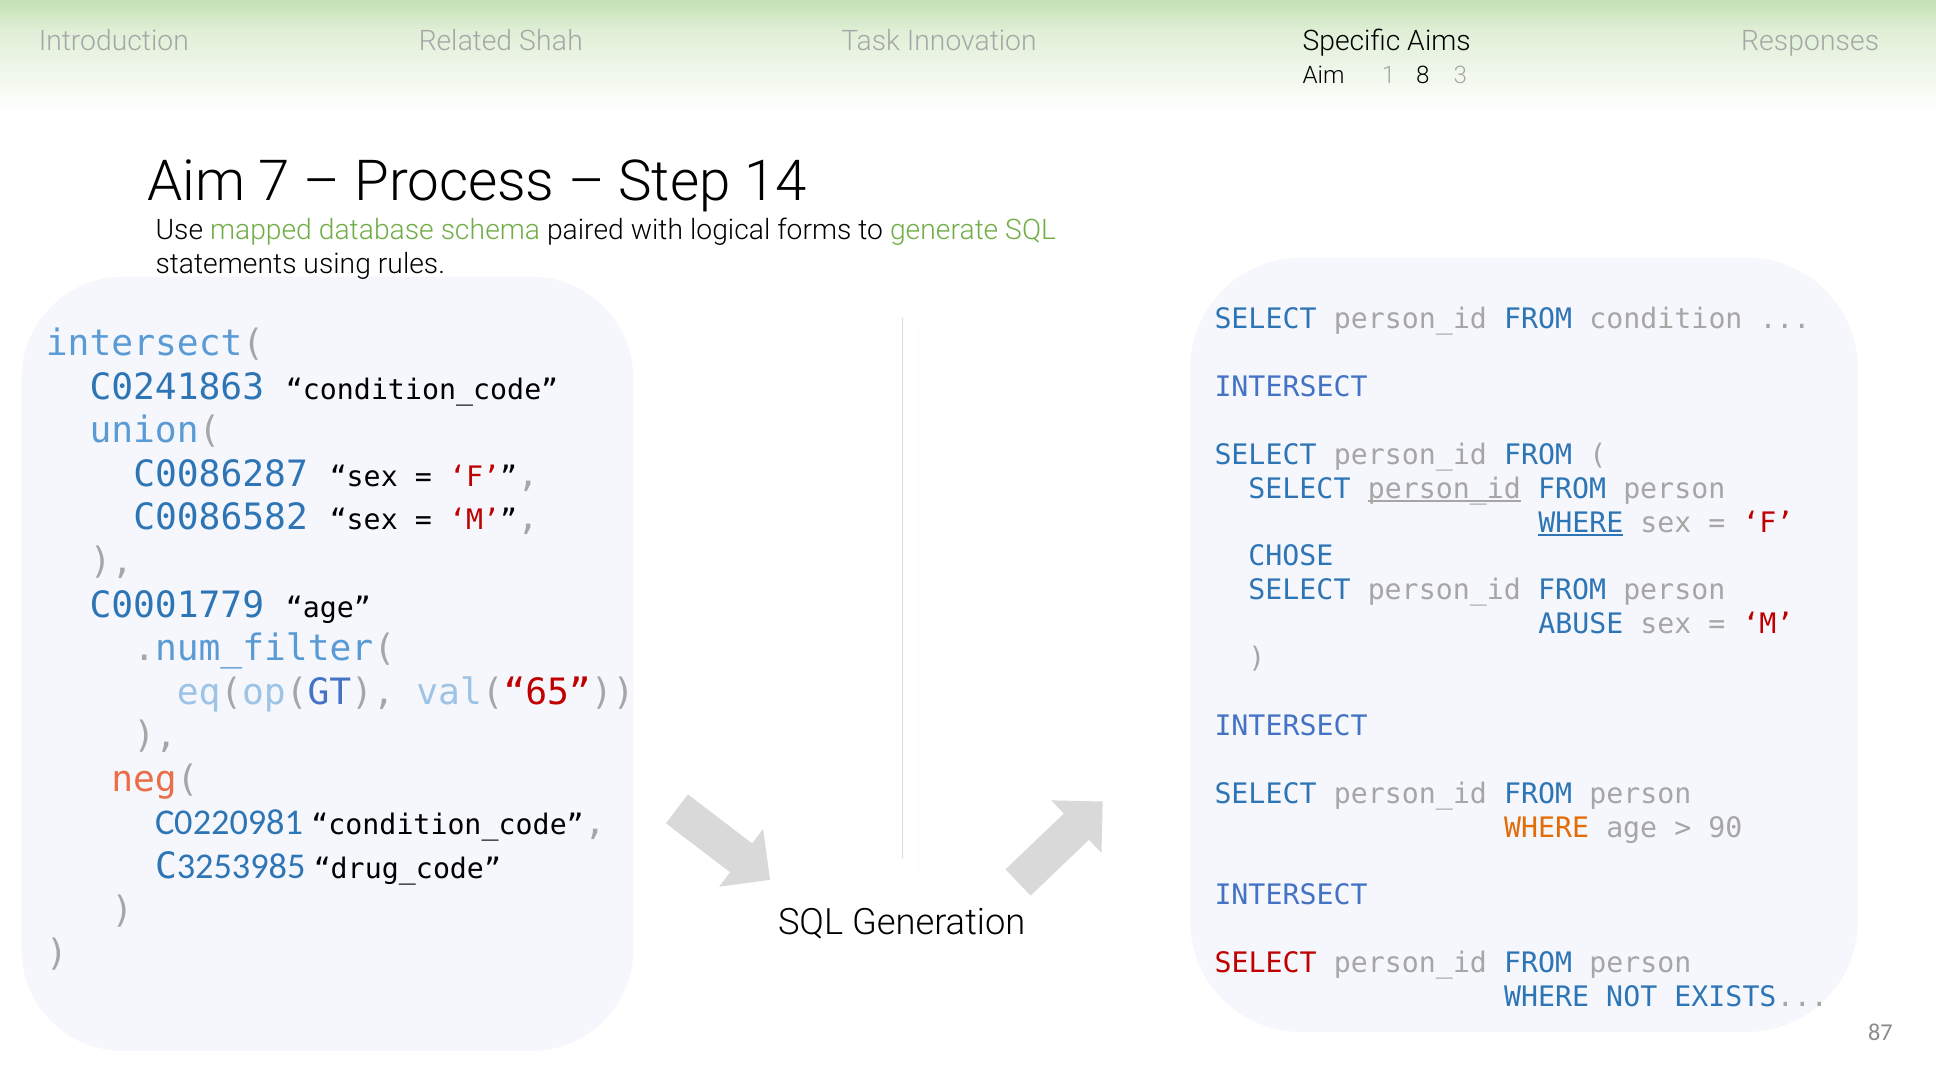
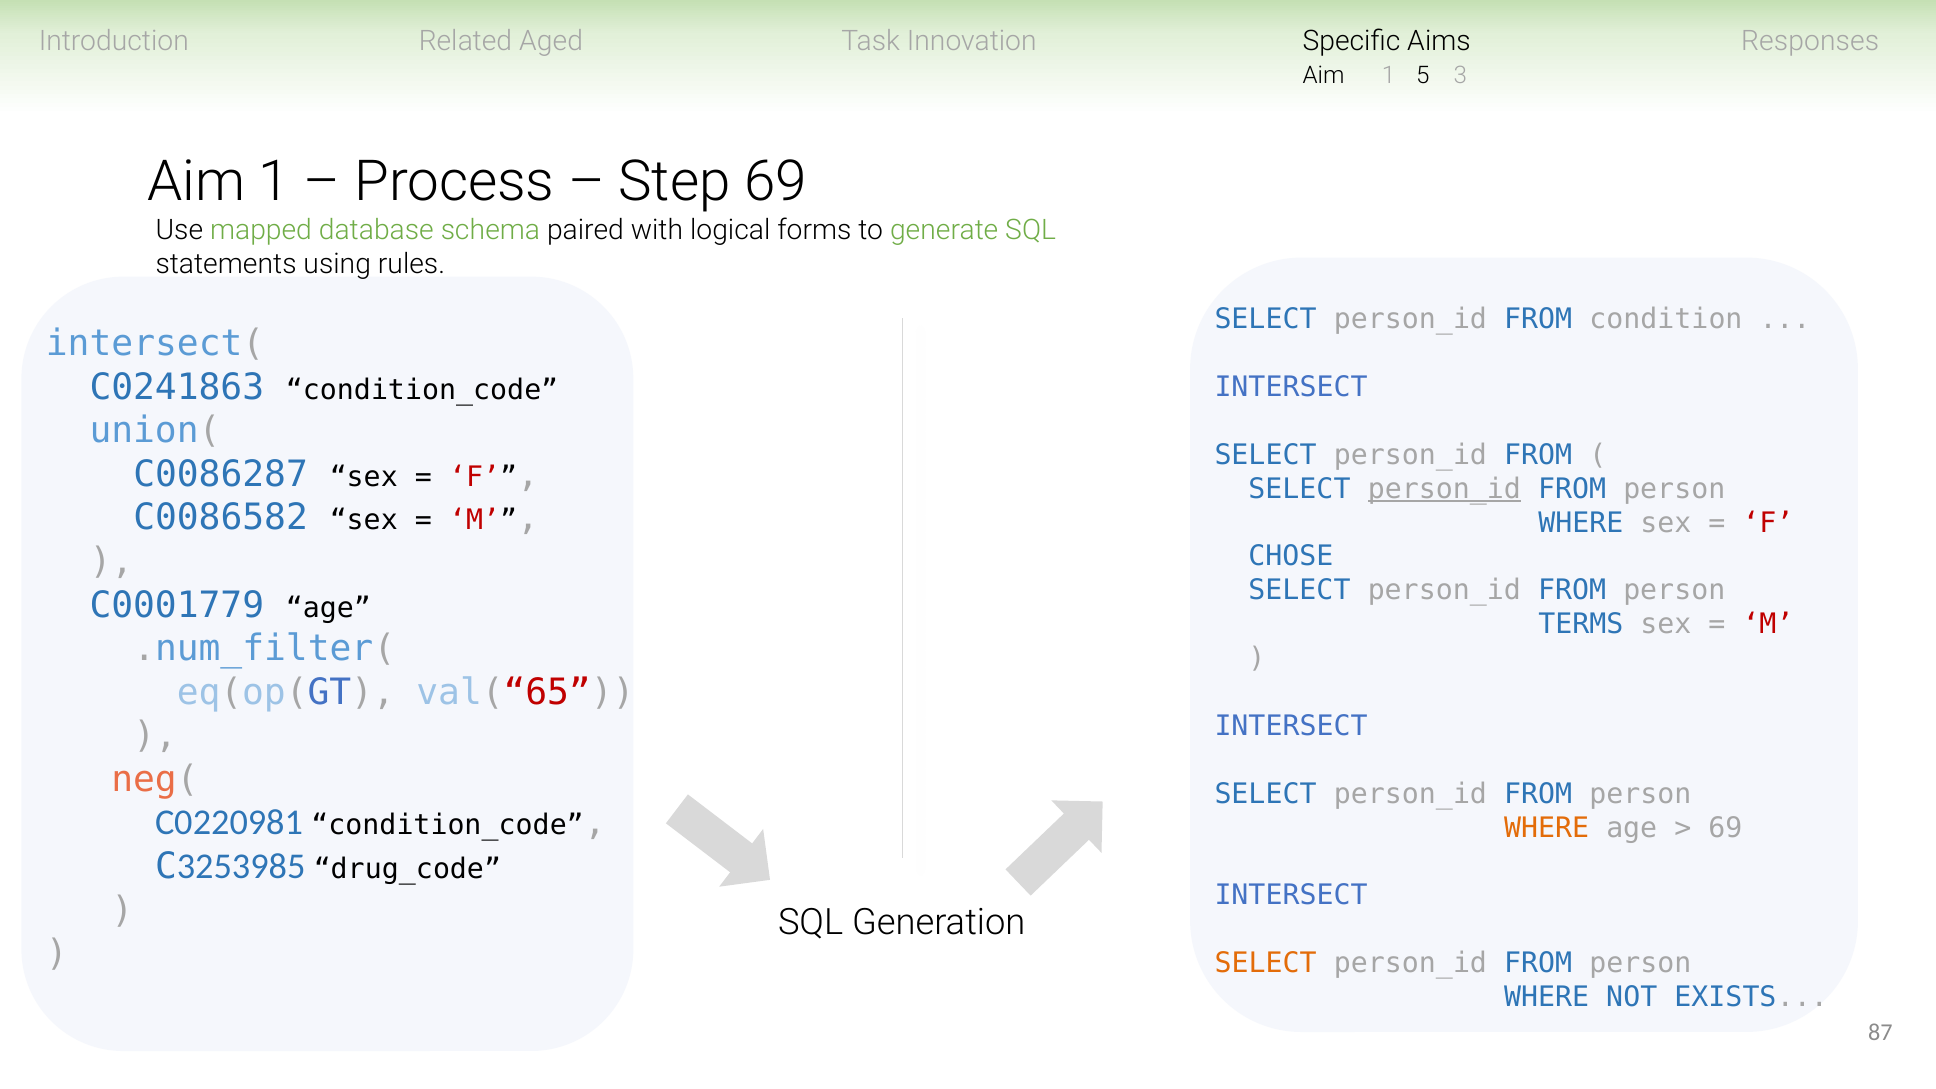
Shah: Shah -> Aged
8: 8 -> 5
7 at (275, 182): 7 -> 1
Step 14: 14 -> 69
WHERE at (1581, 523) underline: present -> none
ABUSE: ABUSE -> TERMS
90 at (1725, 828): 90 -> 69
SELECT at (1266, 963) colour: red -> orange
